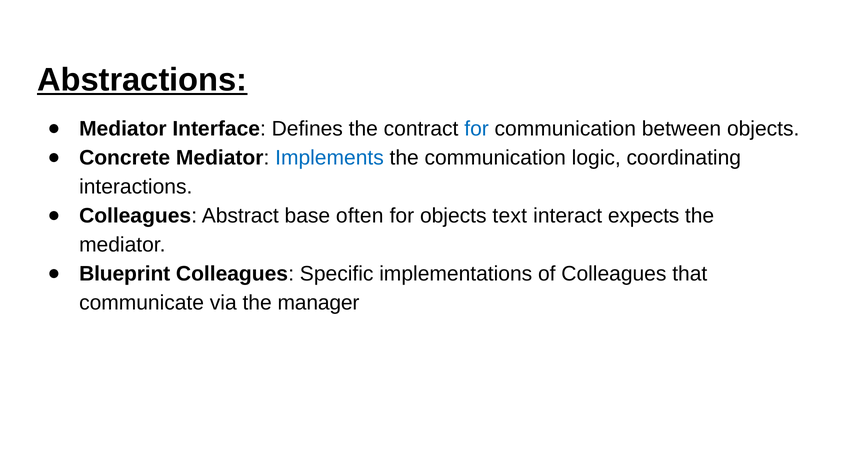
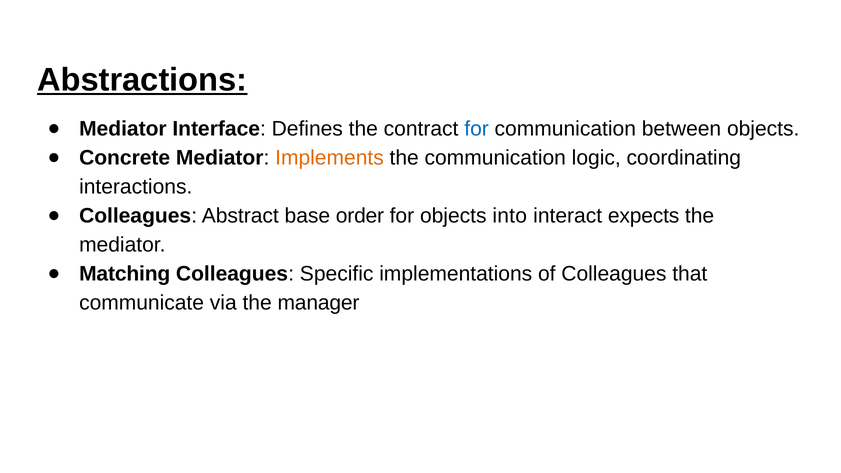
Implements colour: blue -> orange
often: often -> order
text: text -> into
Blueprint: Blueprint -> Matching
